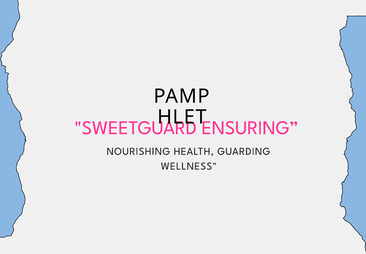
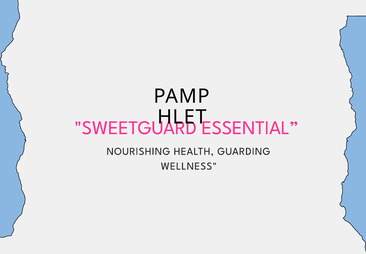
ENSURING: ENSURING -> ESSENTIAL
